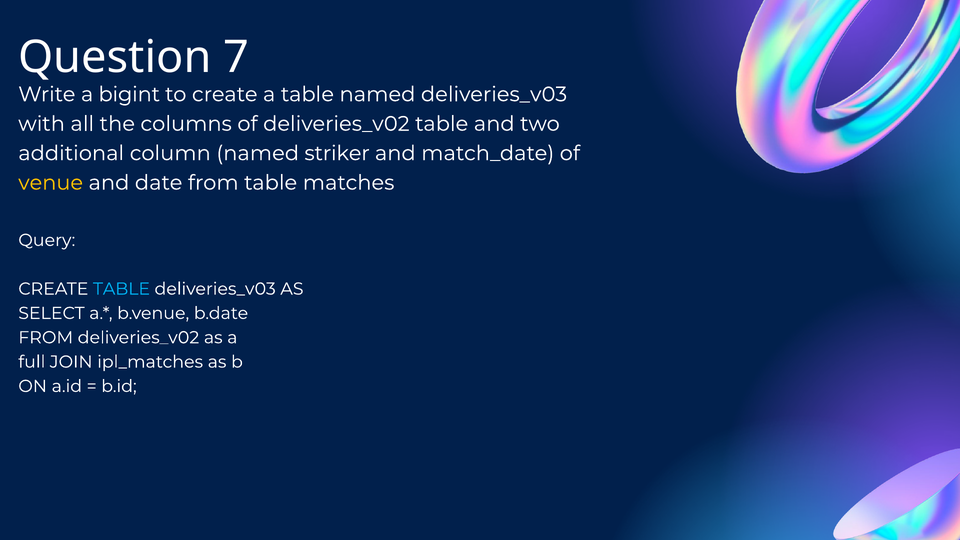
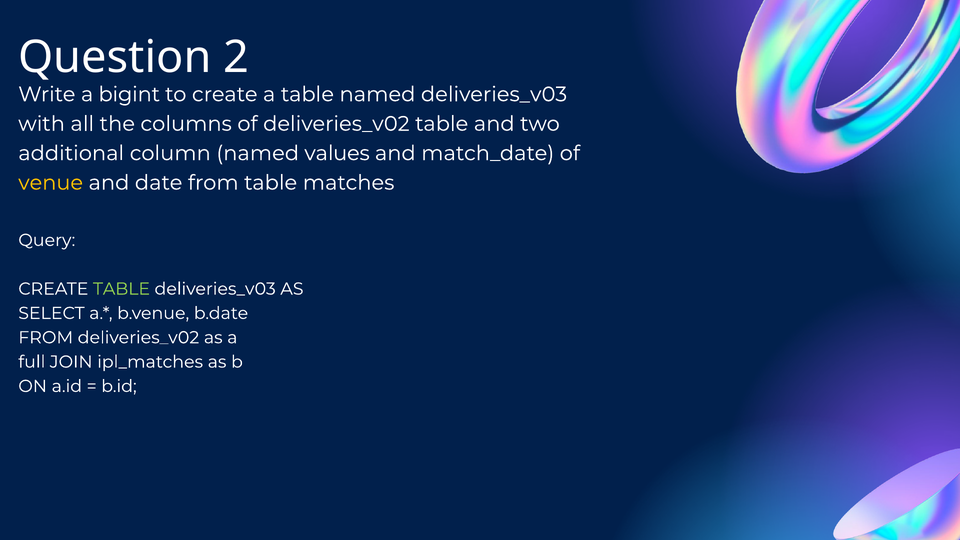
7: 7 -> 2
striker: striker -> values
TABLE at (121, 289) colour: light blue -> light green
